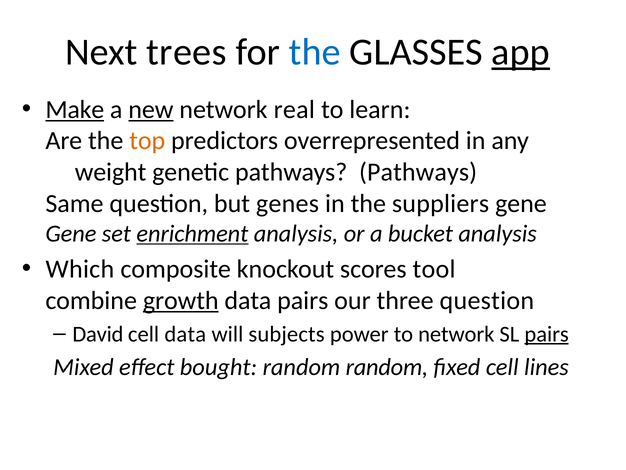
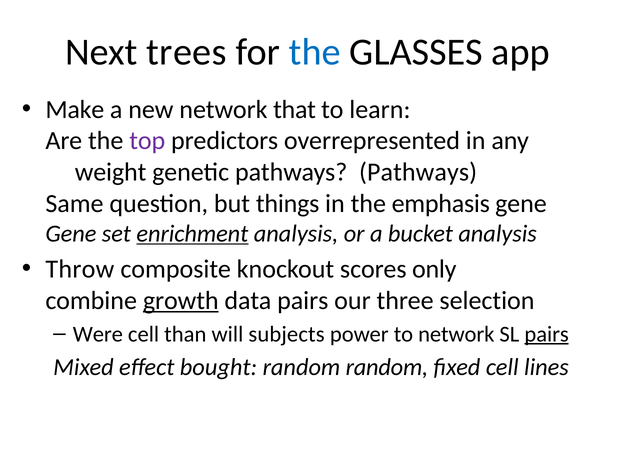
app underline: present -> none
Make underline: present -> none
new underline: present -> none
real: real -> that
top colour: orange -> purple
genes: genes -> things
suppliers: suppliers -> emphasis
Which: Which -> Throw
tool: tool -> only
three question: question -> selection
David: David -> Were
cell data: data -> than
